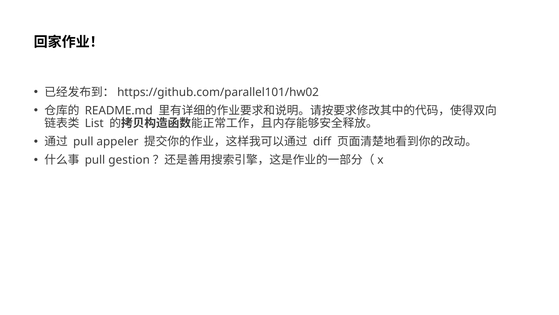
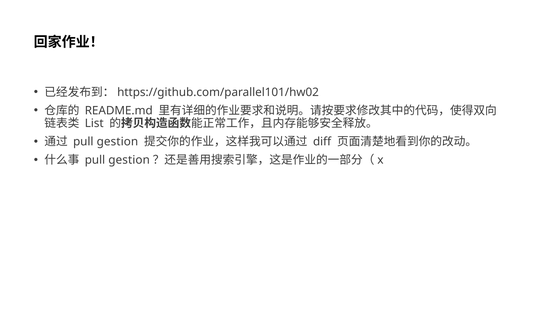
appeler at (117, 141): appeler -> gestion
